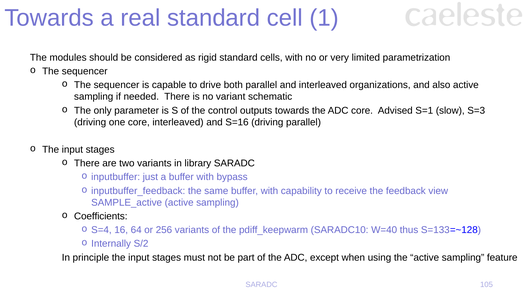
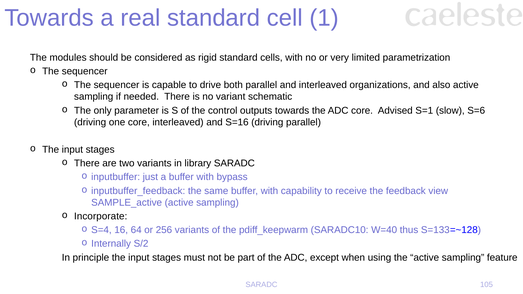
S=3: S=3 -> S=6
Coefficients: Coefficients -> Incorporate
